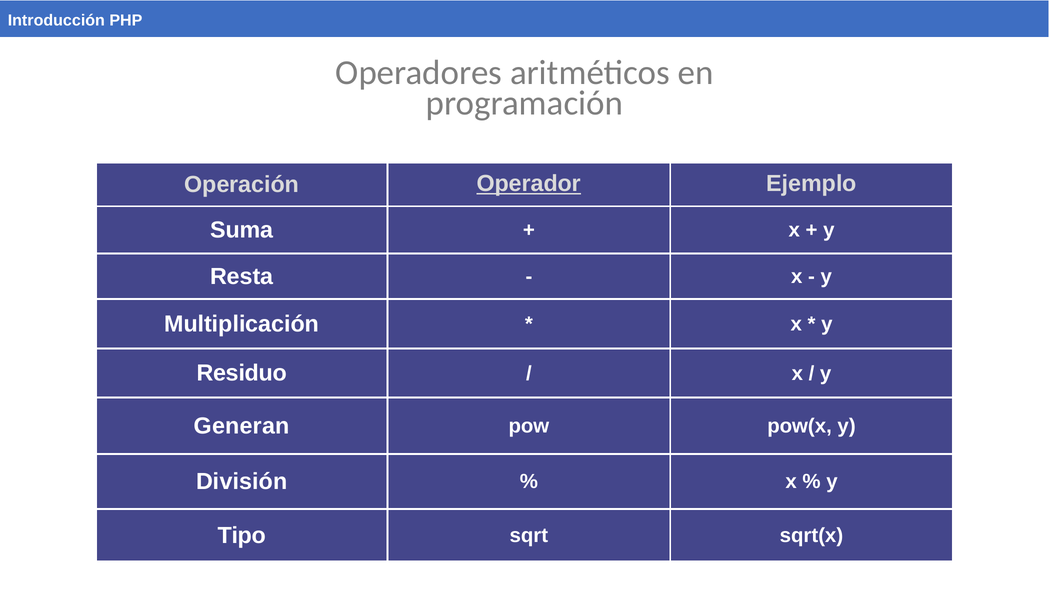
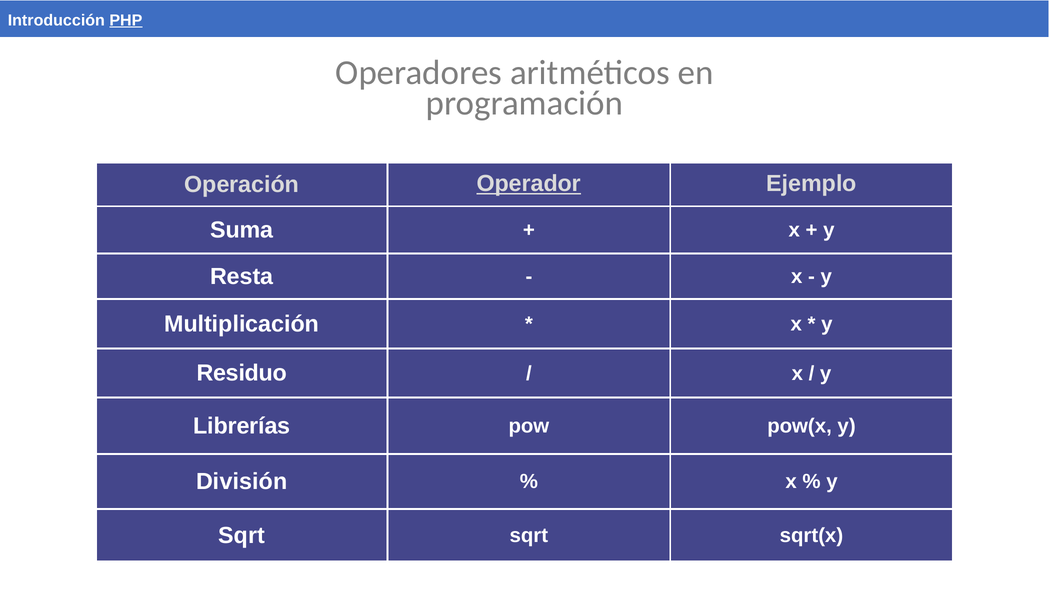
PHP underline: none -> present
Generan: Generan -> Librerías
Tipo at (242, 536): Tipo -> Sqrt
